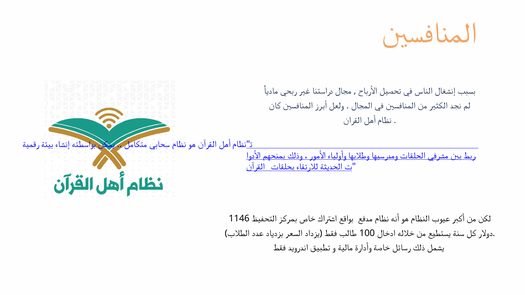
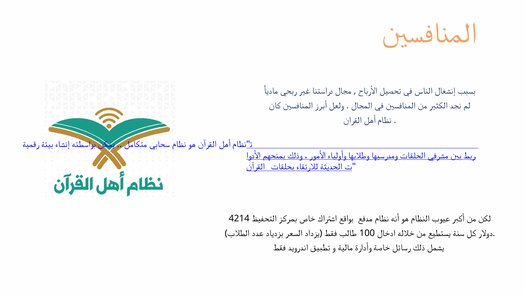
1146: 1146 -> 4214
